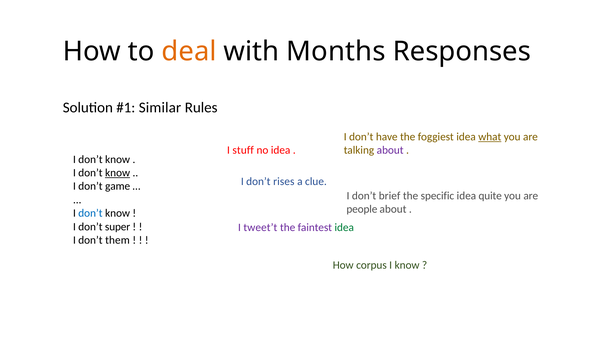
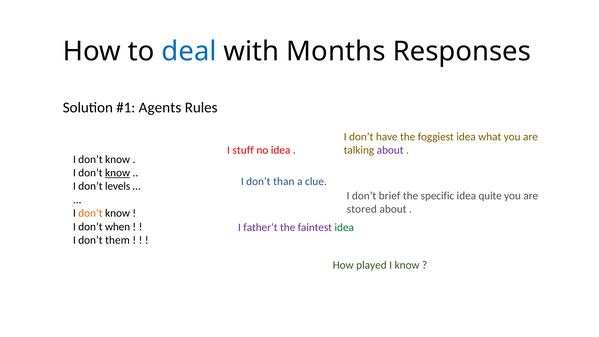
deal colour: orange -> blue
Similar: Similar -> Agents
what underline: present -> none
rises: rises -> than
game: game -> levels
people: people -> stored
don’t at (90, 213) colour: blue -> orange
super: super -> when
tweet’t: tweet’t -> father’t
corpus: corpus -> played
